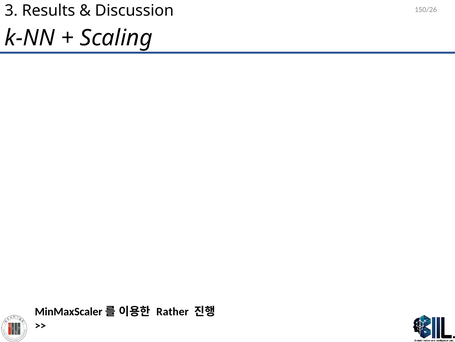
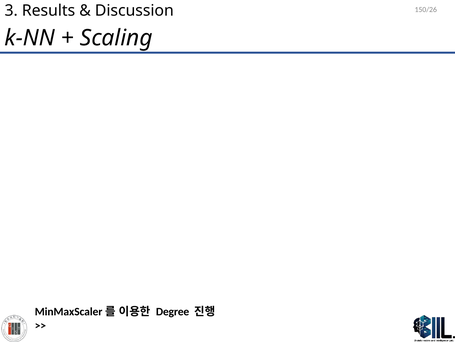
Rather: Rather -> Degree
